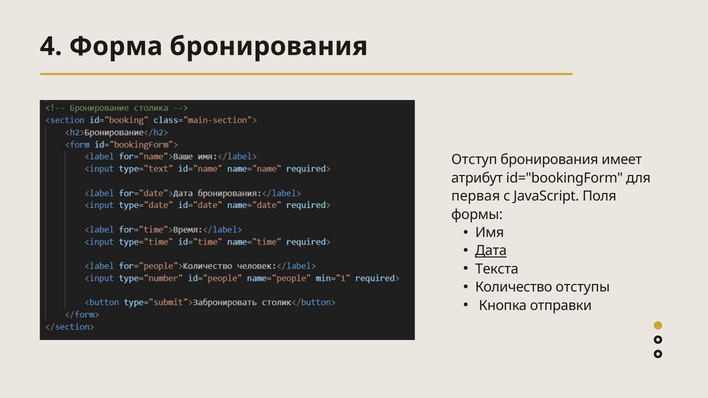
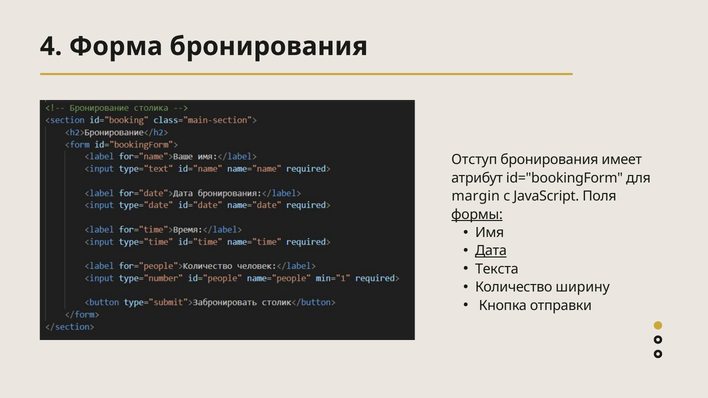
первая: первая -> margin
формы underline: none -> present
отступы: отступы -> ширину
